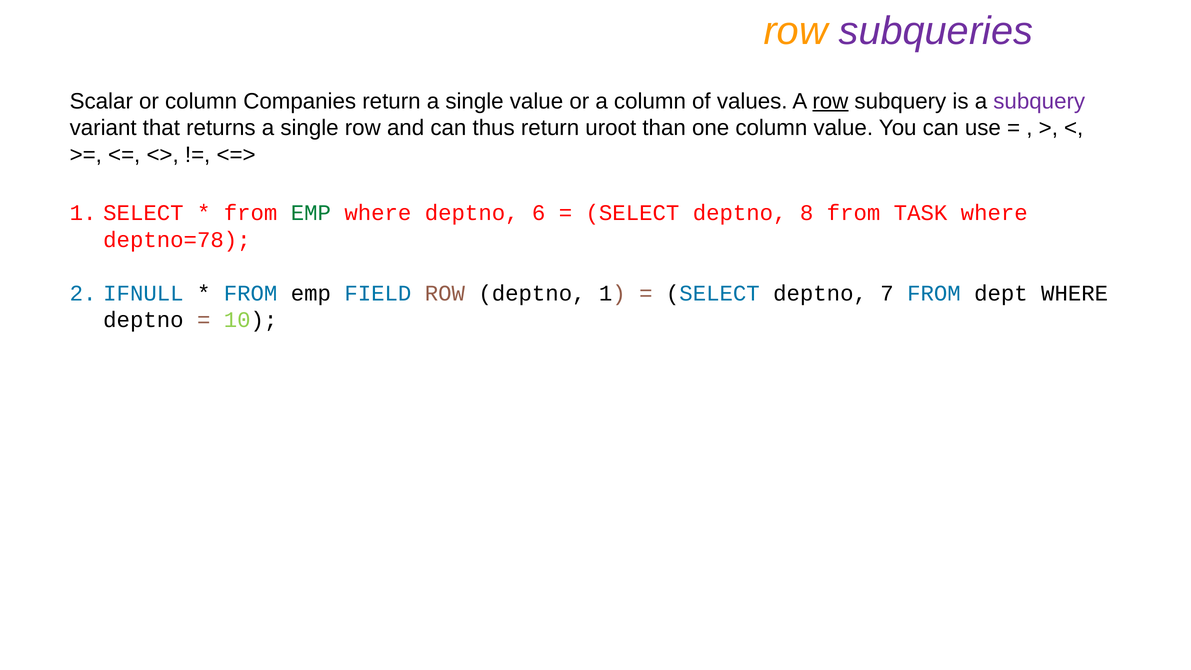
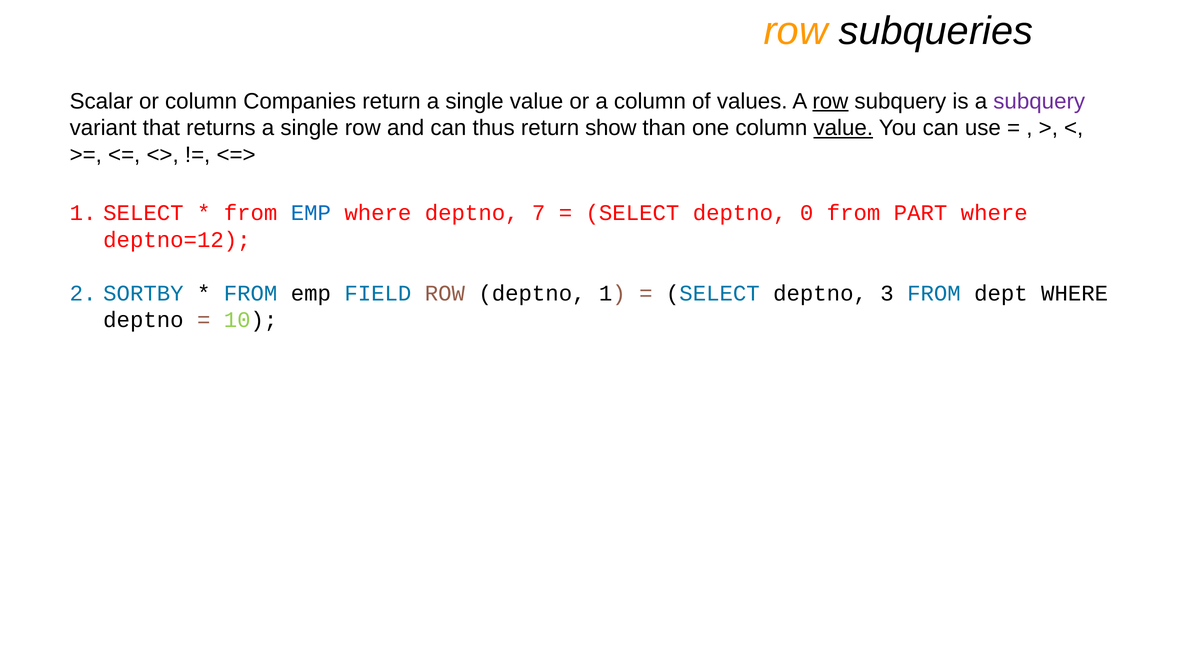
subqueries colour: purple -> black
uroot: uroot -> show
value at (843, 128) underline: none -> present
EMP at (311, 213) colour: green -> blue
6: 6 -> 7
8: 8 -> 0
TASK: TASK -> PART
deptno=78: deptno=78 -> deptno=12
IFNULL: IFNULL -> SORTBY
7: 7 -> 3
